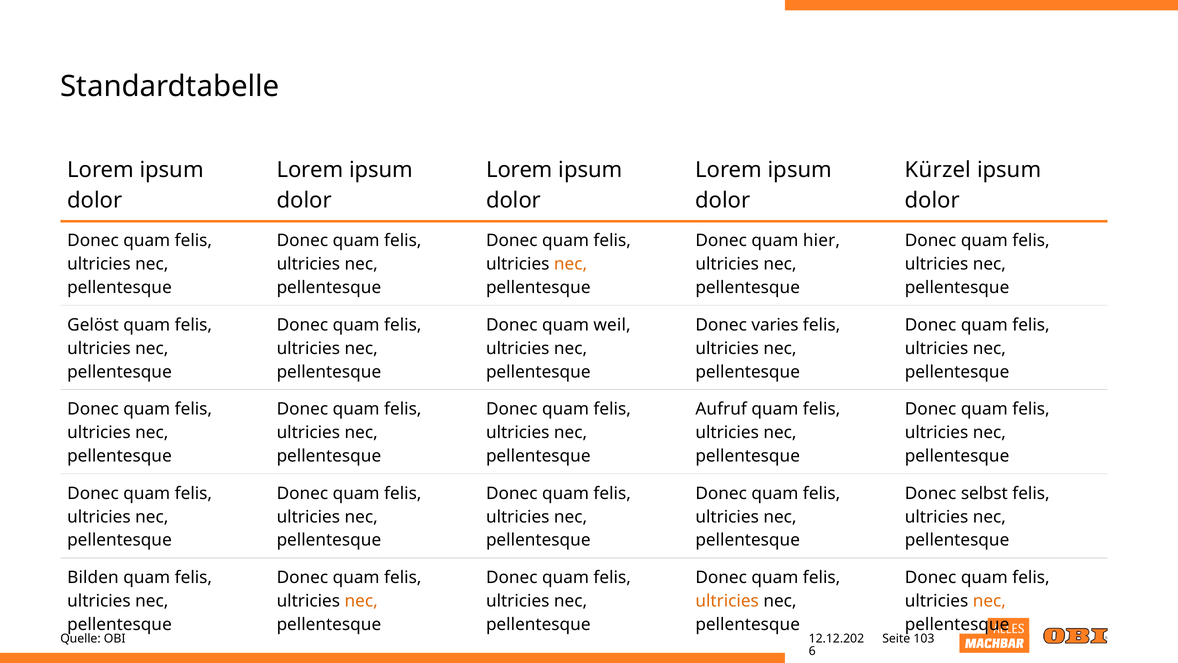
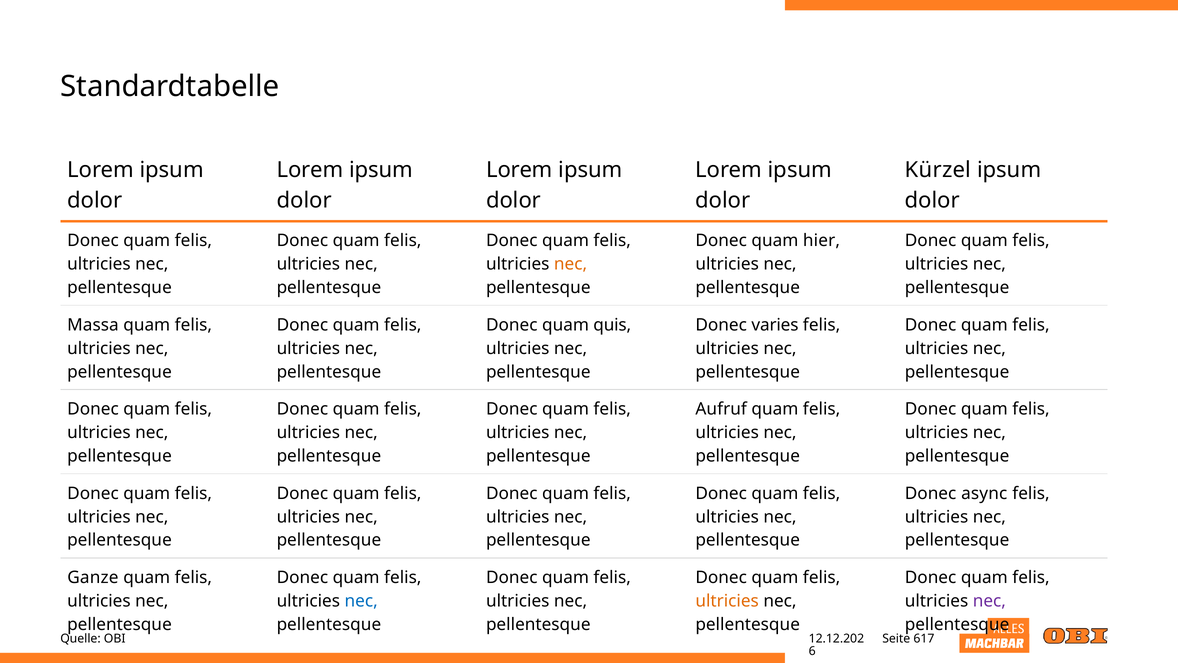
Gelöst: Gelöst -> Massa
weil: weil -> quis
selbst: selbst -> async
Bilden: Bilden -> Ganze
nec at (361, 601) colour: orange -> blue
nec at (989, 601) colour: orange -> purple
103: 103 -> 617
